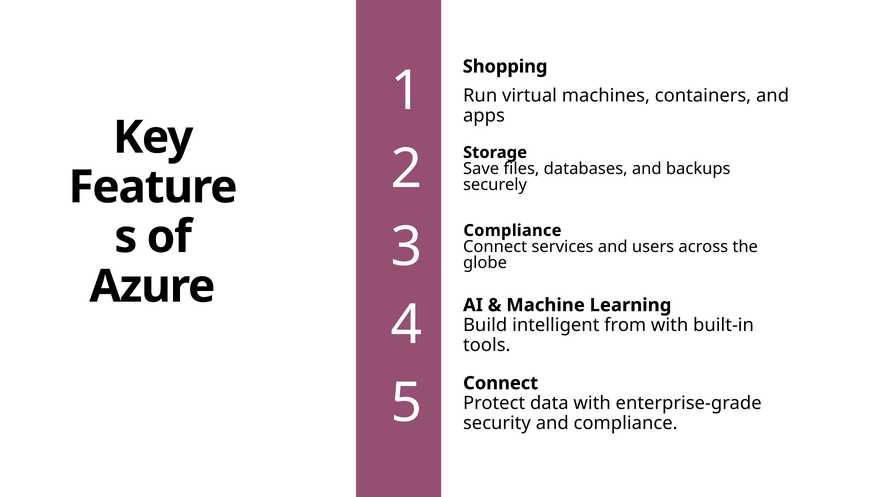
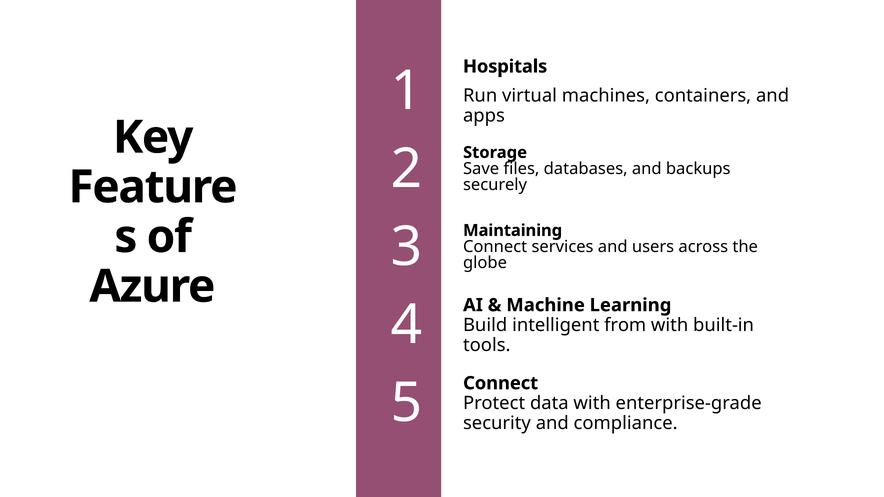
Shopping: Shopping -> Hospitals
Compliance at (512, 231): Compliance -> Maintaining
